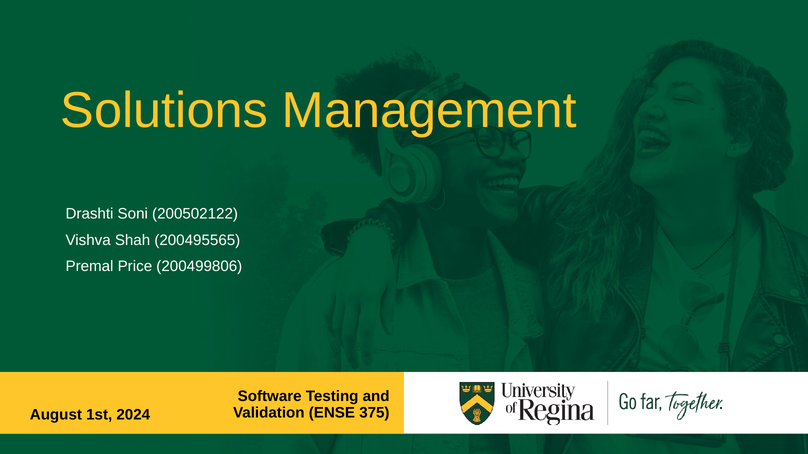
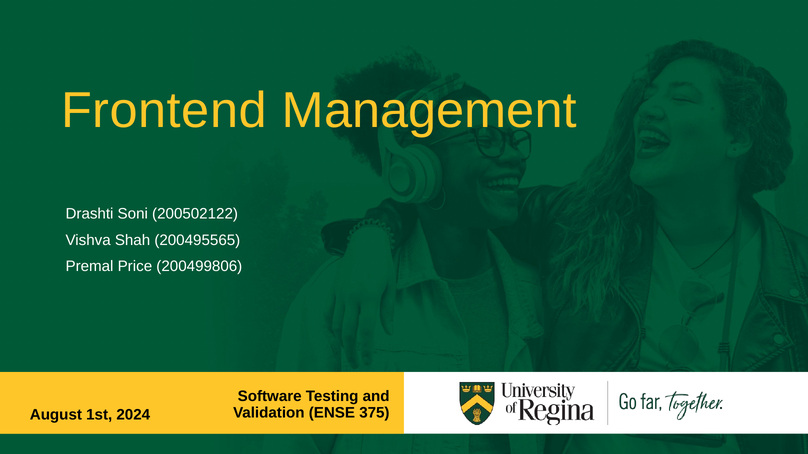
Solutions: Solutions -> Frontend
